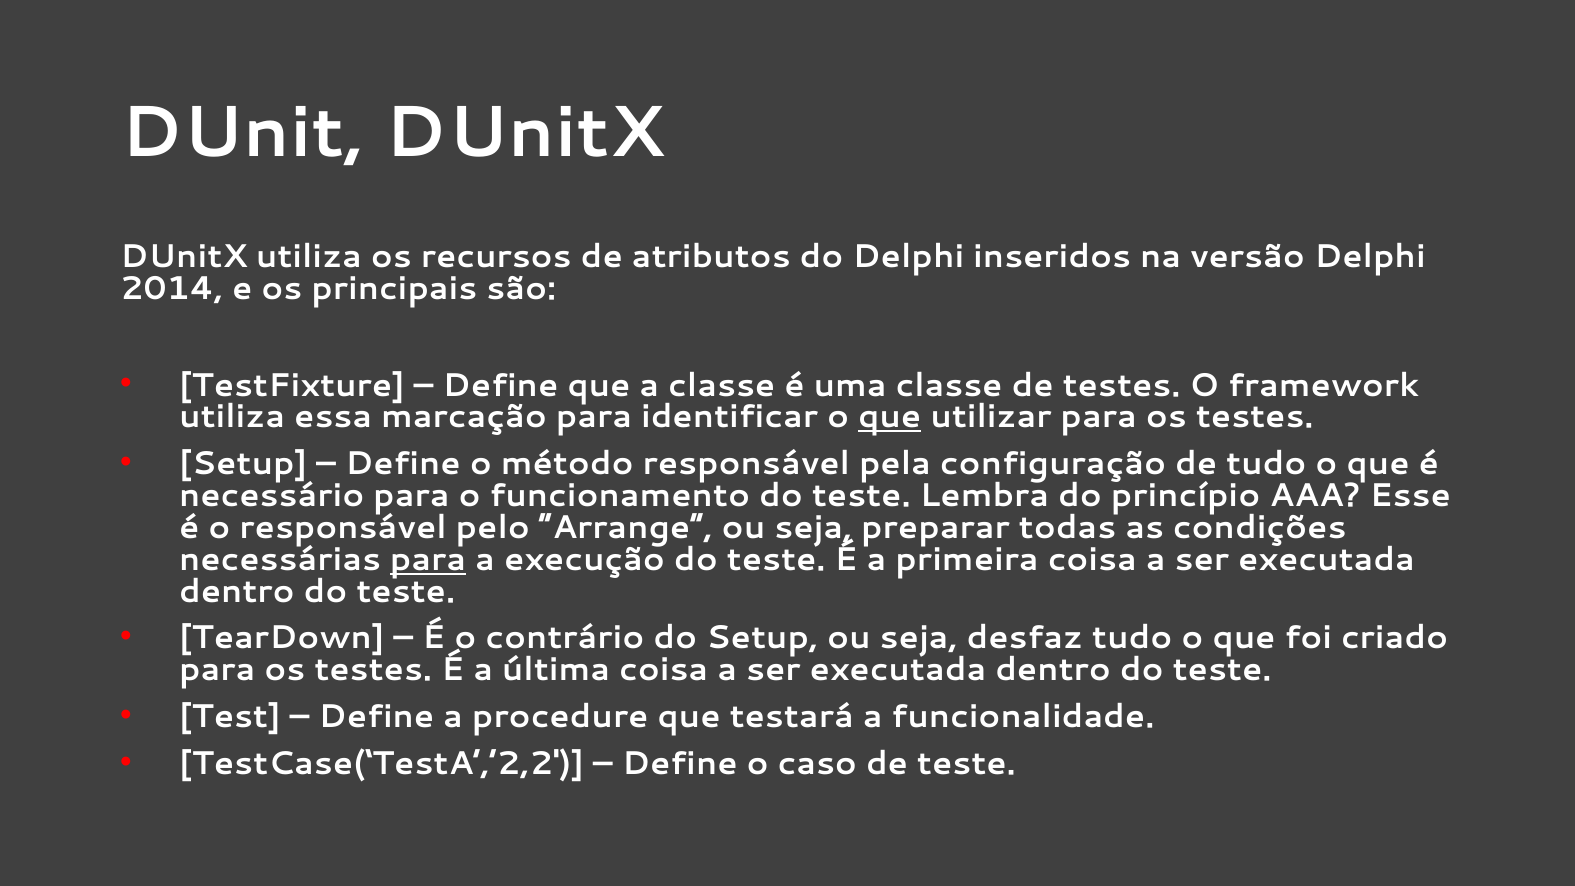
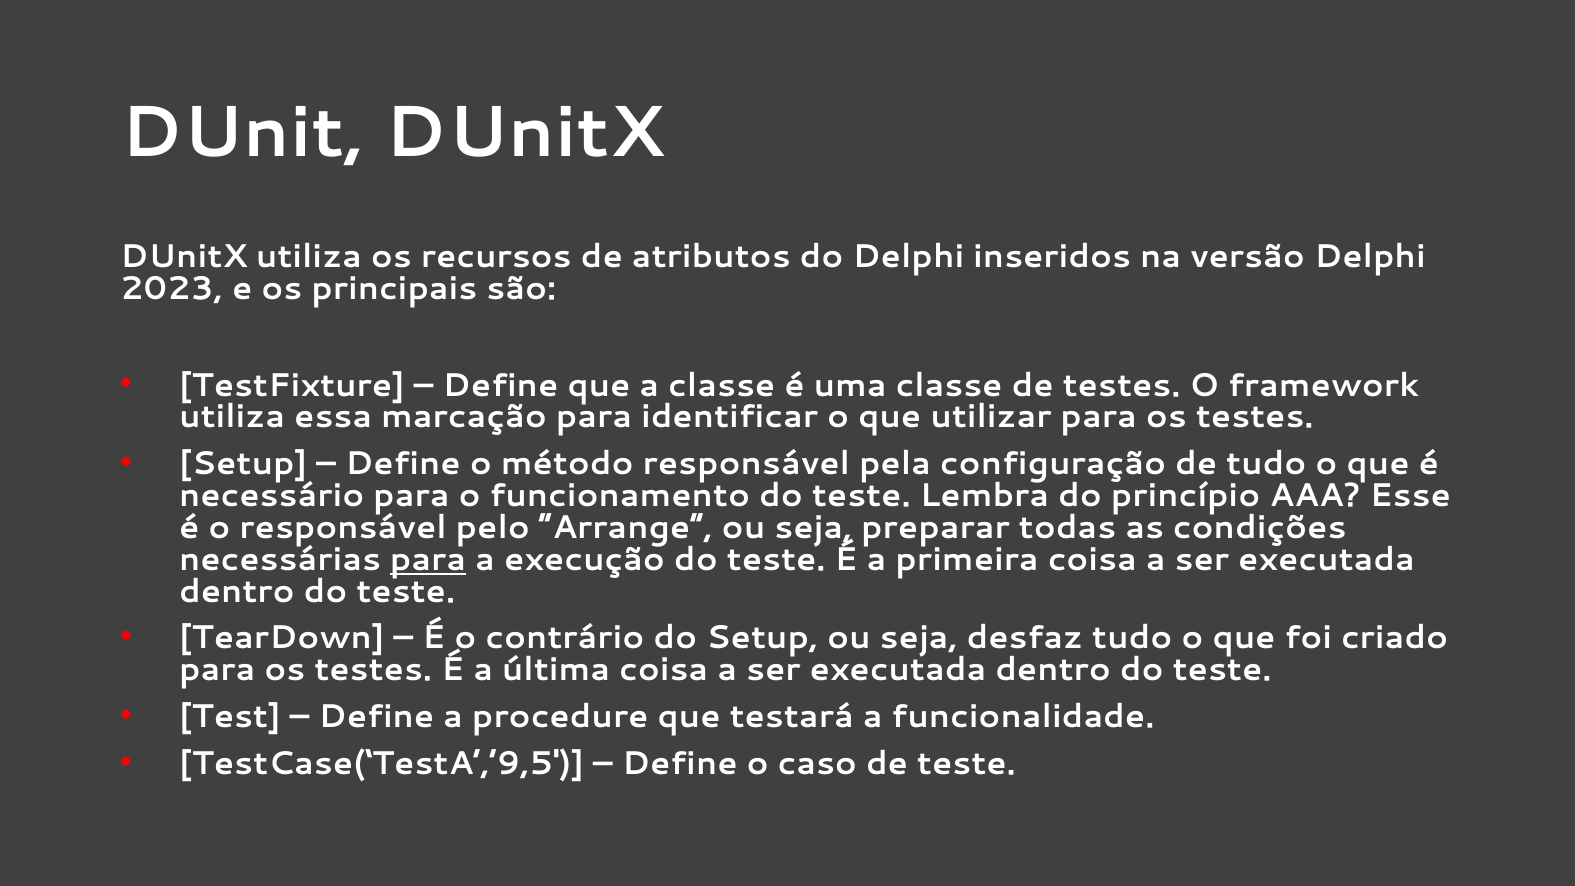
2014: 2014 -> 2023
que at (890, 417) underline: present -> none
TestCase(‘TestA’,’2,2′: TestCase(‘TestA’,’2,2′ -> TestCase(‘TestA’,’9,5′
